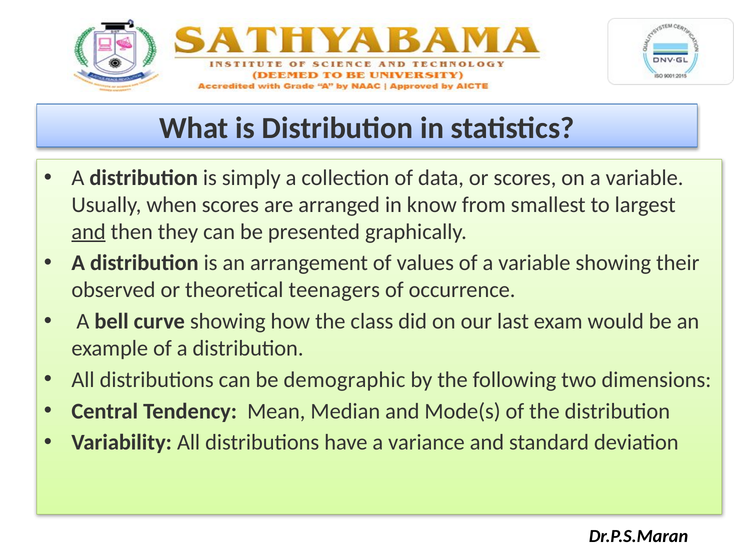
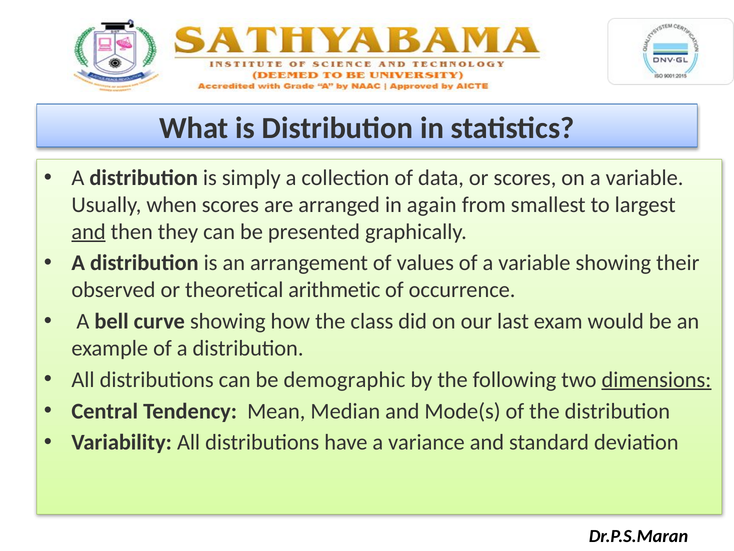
know: know -> again
teenagers: teenagers -> arithmetic
dimensions underline: none -> present
